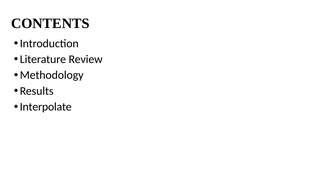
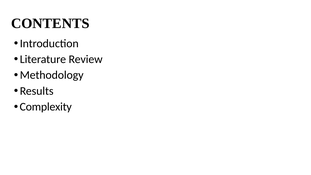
Interpolate: Interpolate -> Complexity
